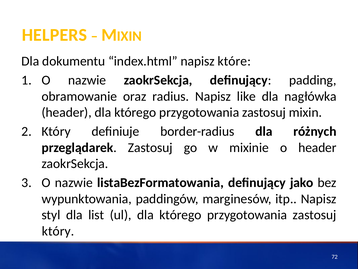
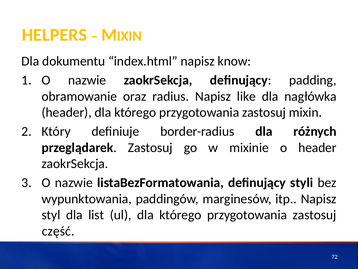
które: które -> know
jako: jako -> styli
który at (58, 231): który -> część
